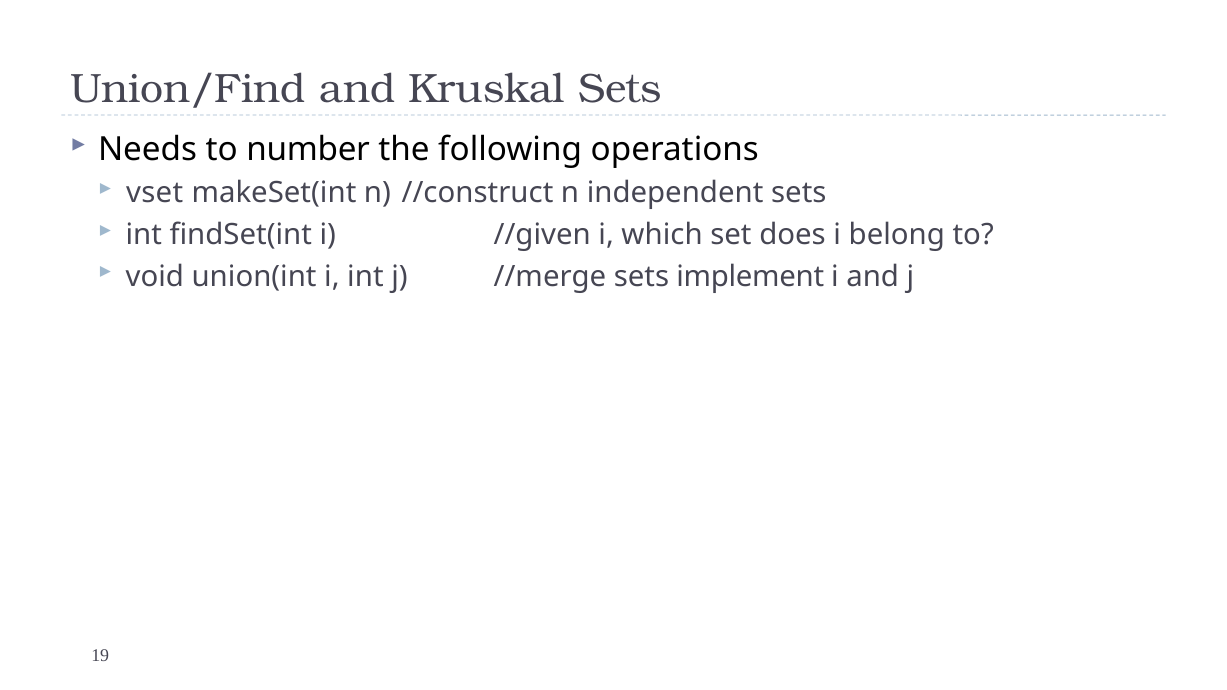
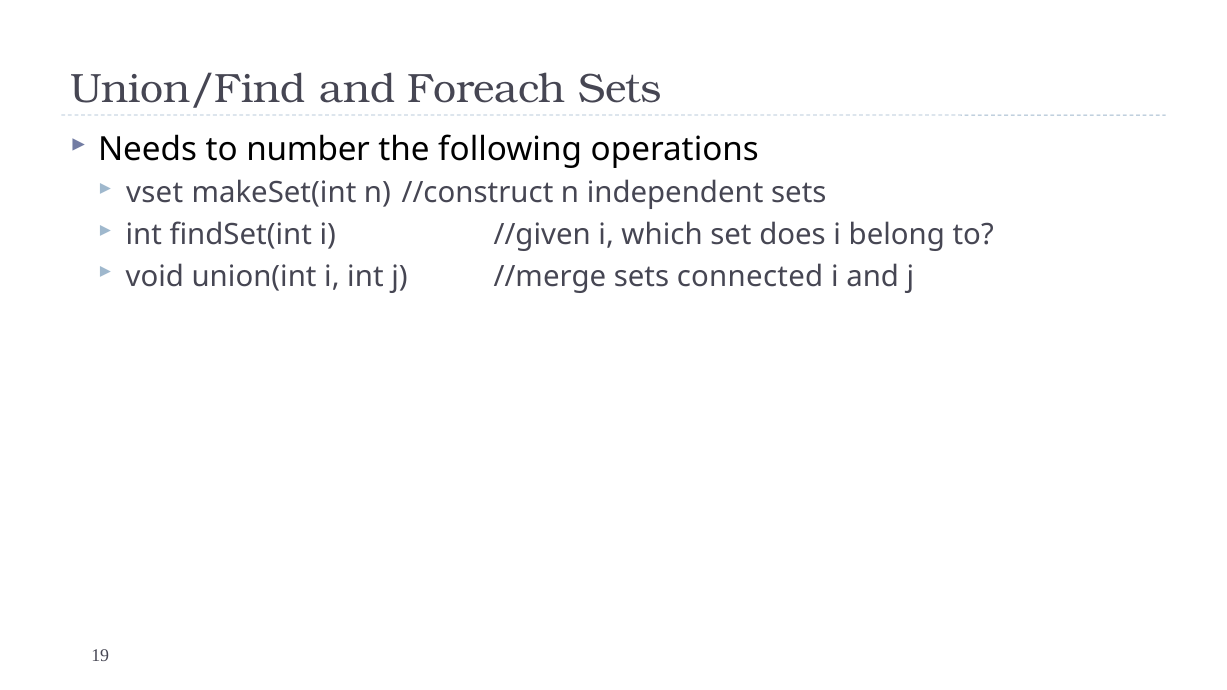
Kruskal: Kruskal -> Foreach
implement: implement -> connected
